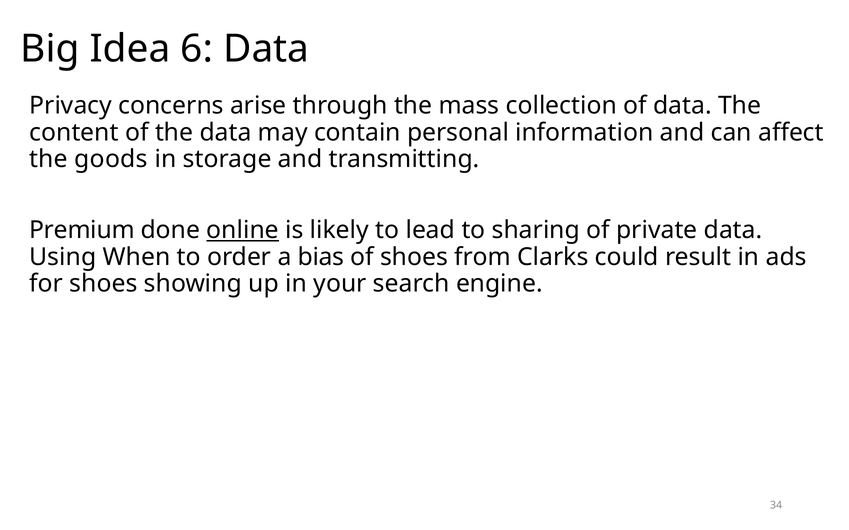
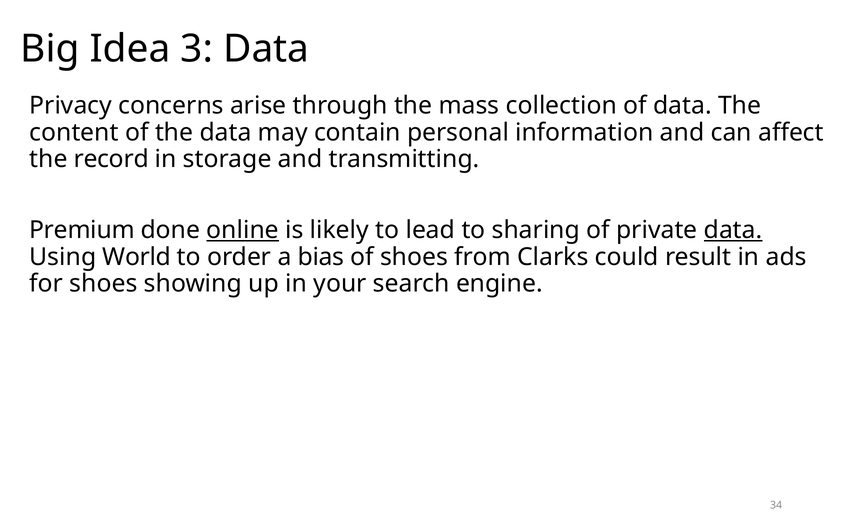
6: 6 -> 3
goods: goods -> record
data at (733, 231) underline: none -> present
When: When -> World
